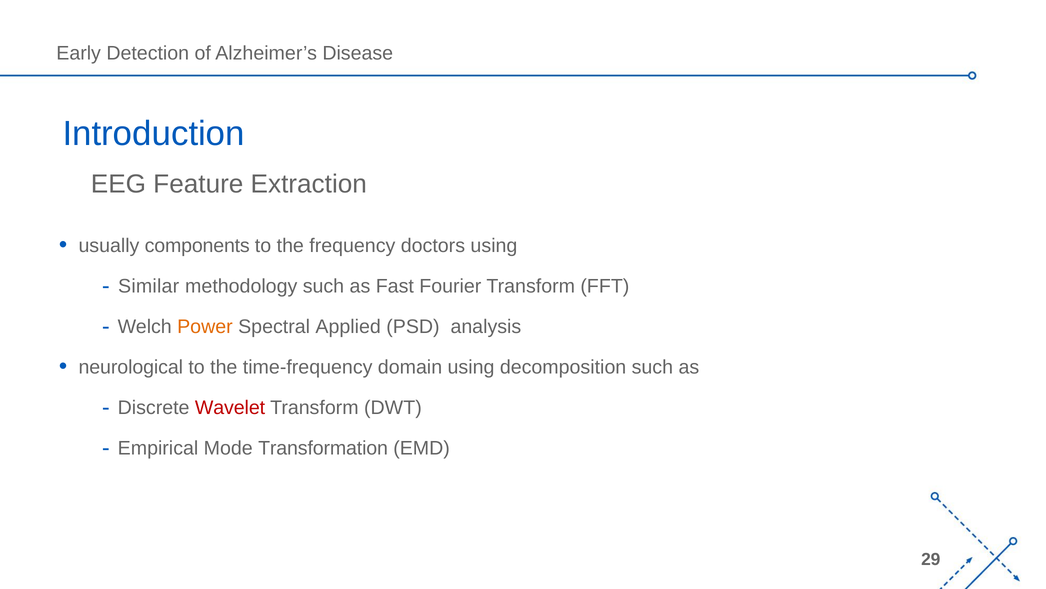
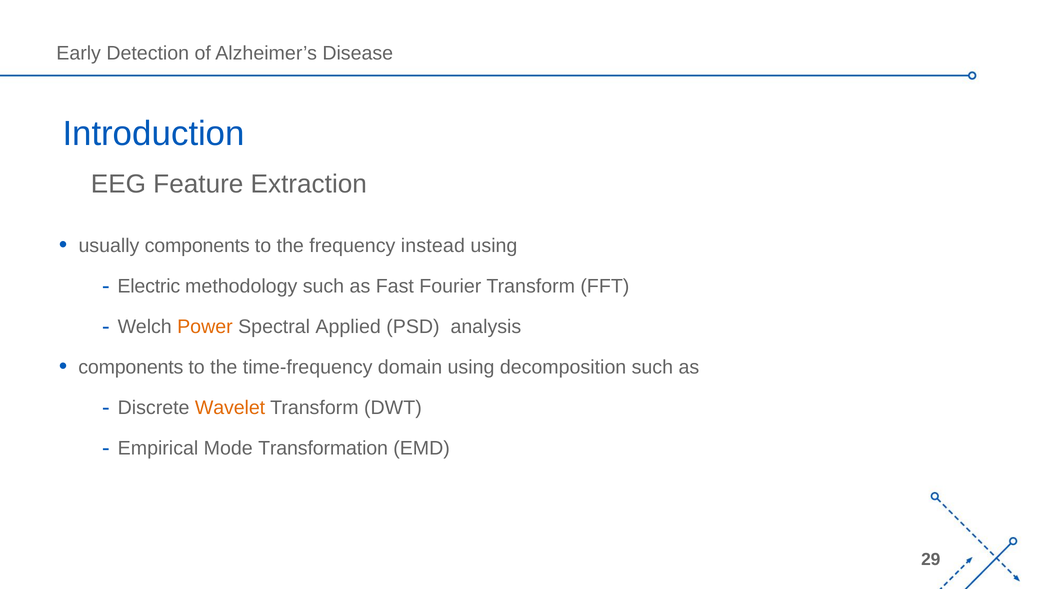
doctors: doctors -> instead
Similar: Similar -> Electric
neurological at (131, 367): neurological -> components
Wavelet colour: red -> orange
